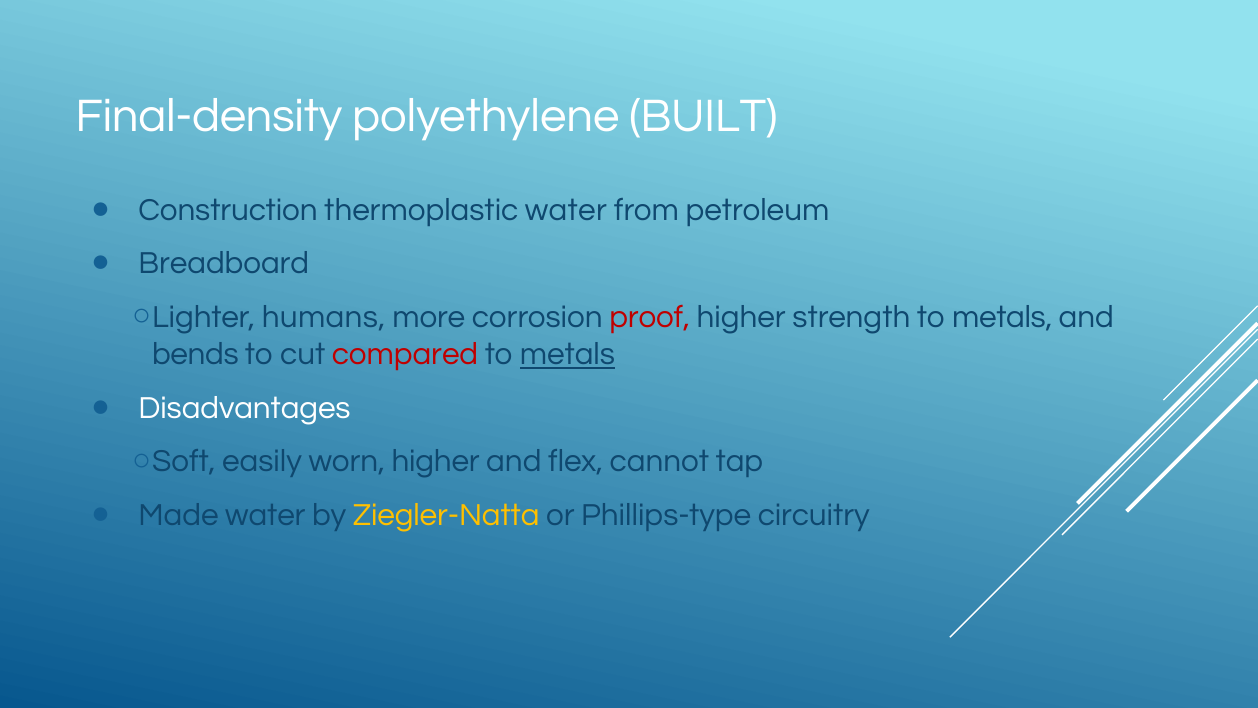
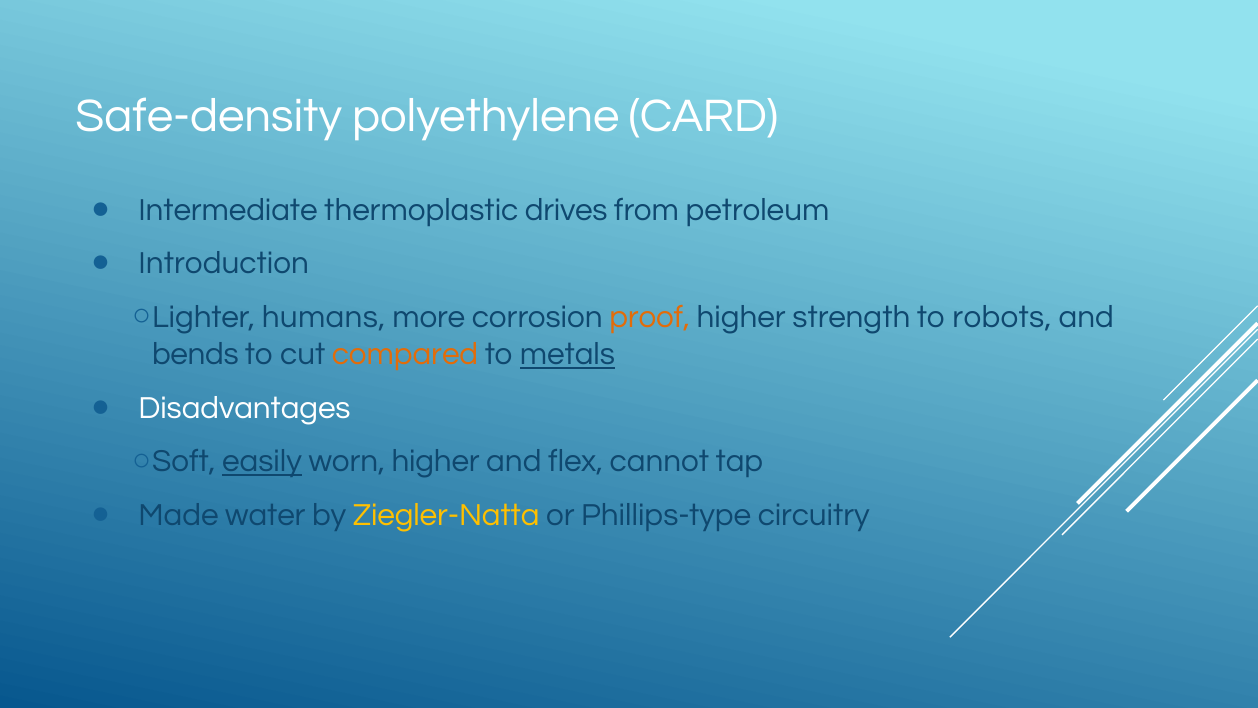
Final-density: Final-density -> Safe-density
BUILT: BUILT -> CARD
Construction: Construction -> Intermediate
thermoplastic water: water -> drives
Breadboard: Breadboard -> Introduction
proof colour: red -> orange
strength to metals: metals -> robots
compared colour: red -> orange
easily underline: none -> present
